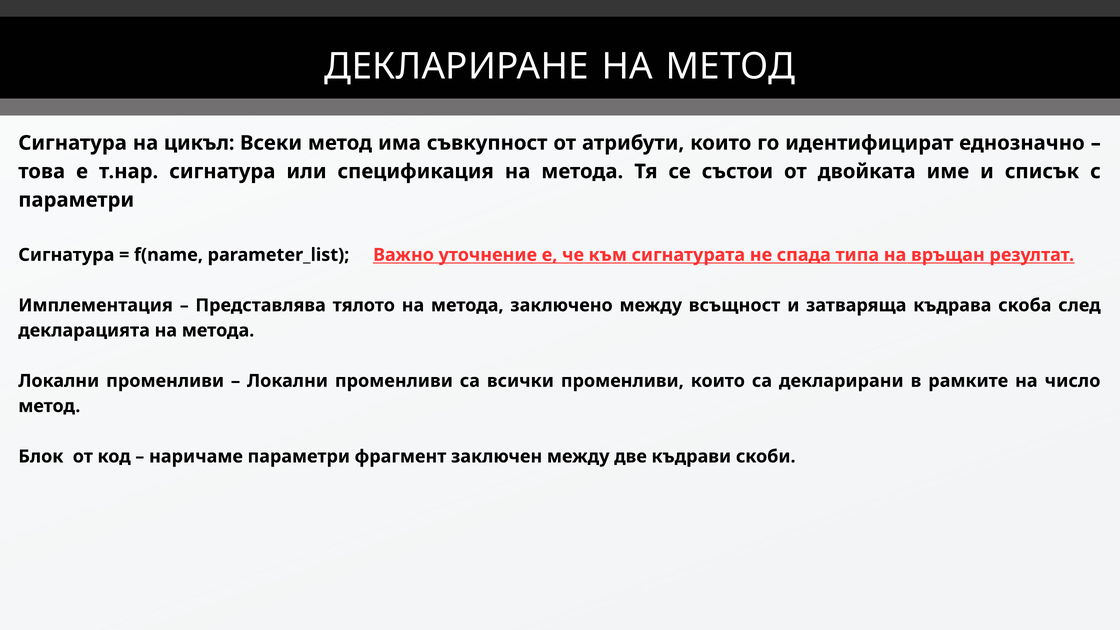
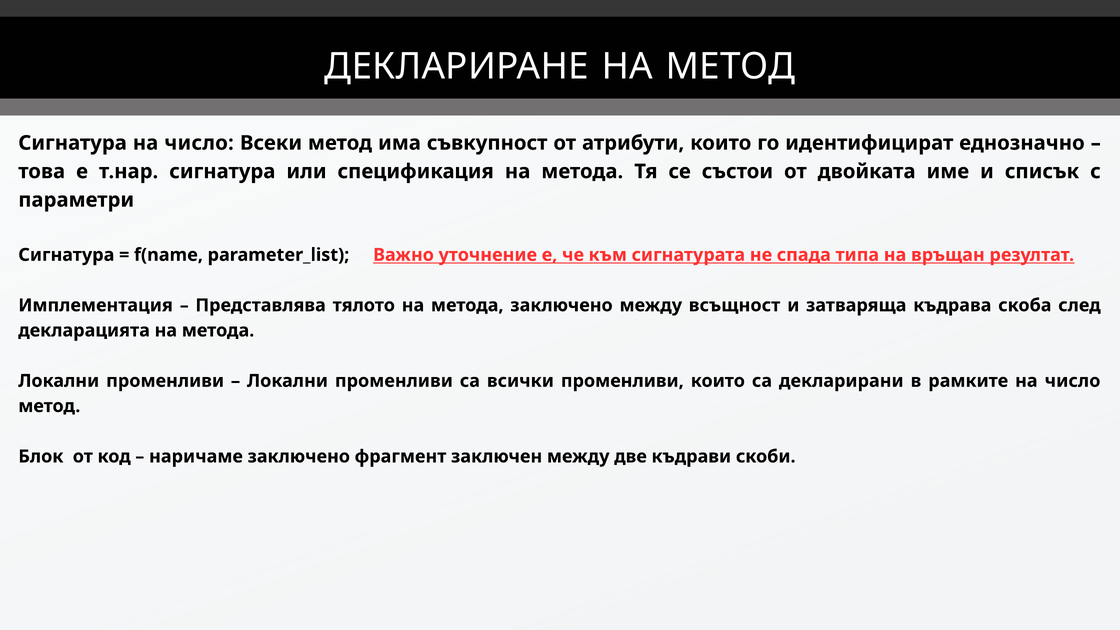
Сигнатура на цикъл: цикъл -> число
наричаме параметри: параметри -> заключено
